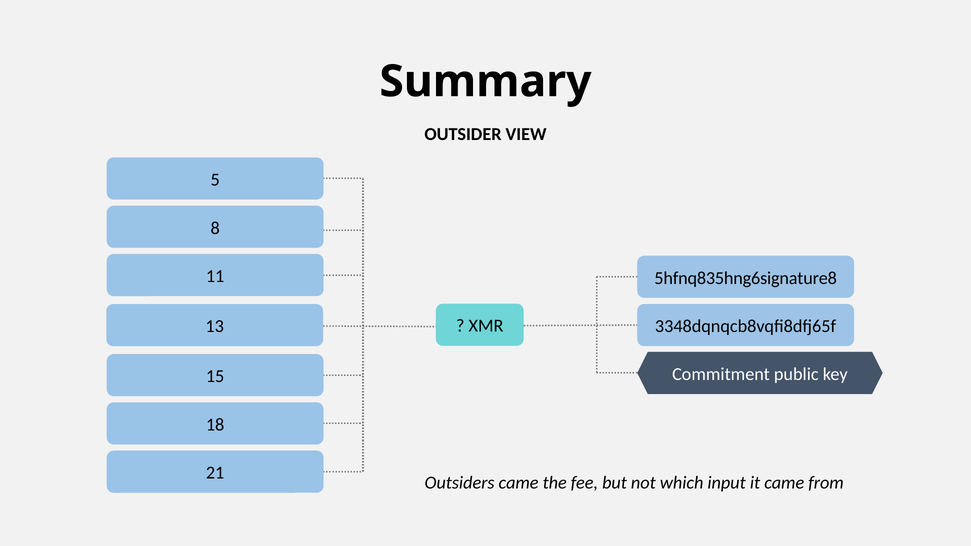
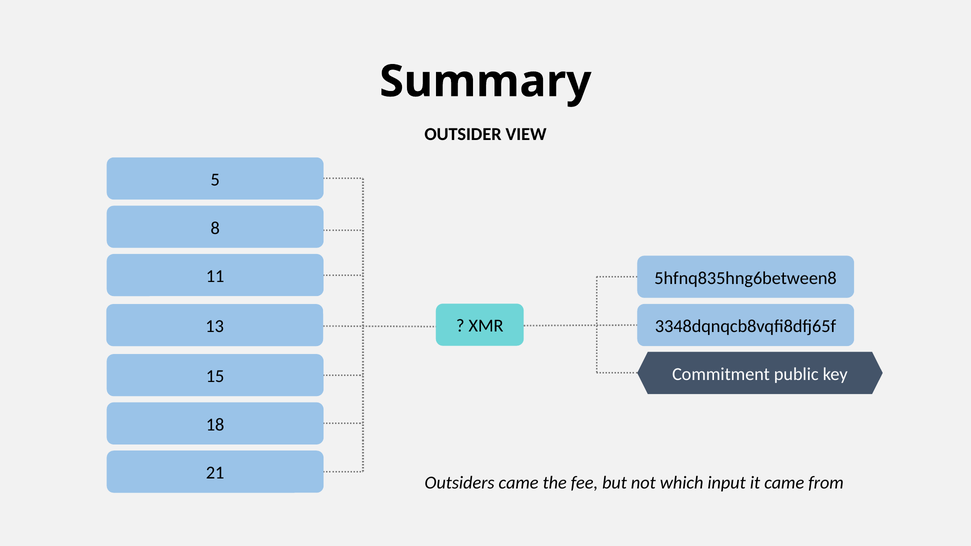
5hfnq835hng6signature8: 5hfnq835hng6signature8 -> 5hfnq835hng6between8
